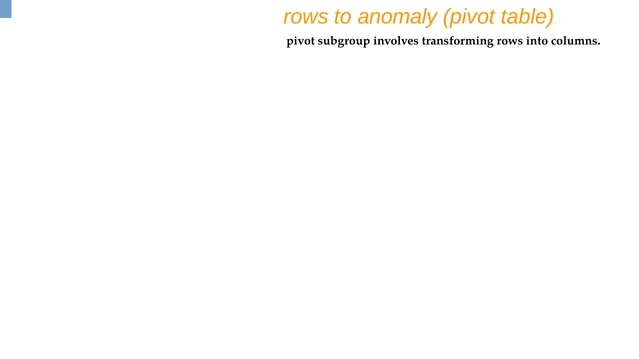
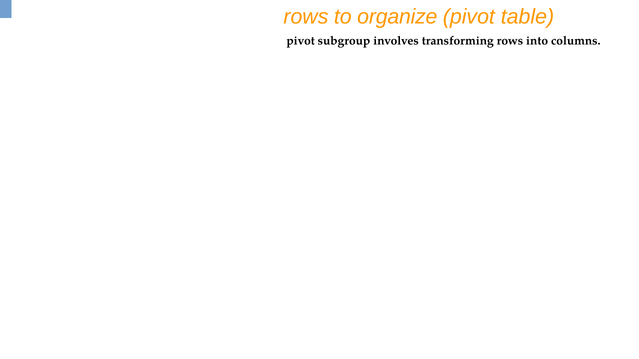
anomaly: anomaly -> organize
